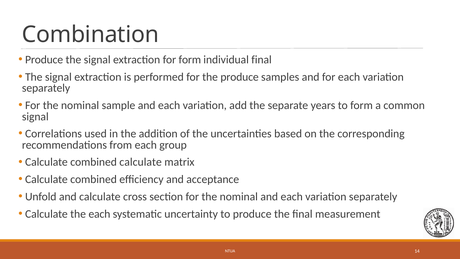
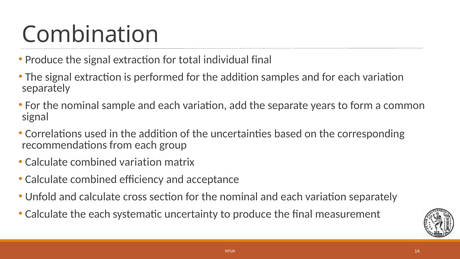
for form: form -> total
for the produce: produce -> addition
combined calculate: calculate -> variation
